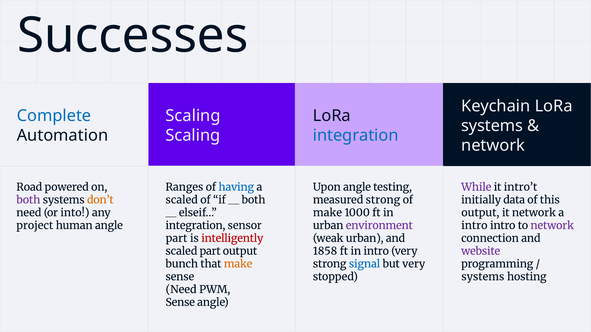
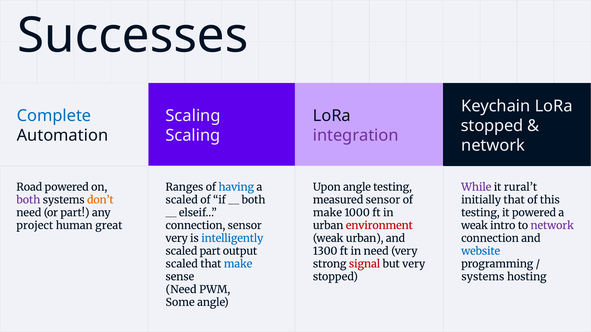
systems at (492, 126): systems -> stopped
integration at (356, 136) colour: blue -> purple
intro’t: intro’t -> rural’t
measured strong: strong -> sensor
initially data: data -> that
or into: into -> part
output at (480, 213): output -> testing
it network: network -> powered
human angle: angle -> great
integration at (195, 226): integration -> connection
environment colour: purple -> red
intro at (474, 226): intro -> weak
part at (177, 239): part -> very
intelligently colour: red -> blue
1858: 1858 -> 1300
in intro: intro -> need
website colour: purple -> blue
bunch at (182, 264): bunch -> scaled
make at (238, 264) colour: orange -> blue
signal colour: blue -> red
Sense at (180, 303): Sense -> Some
